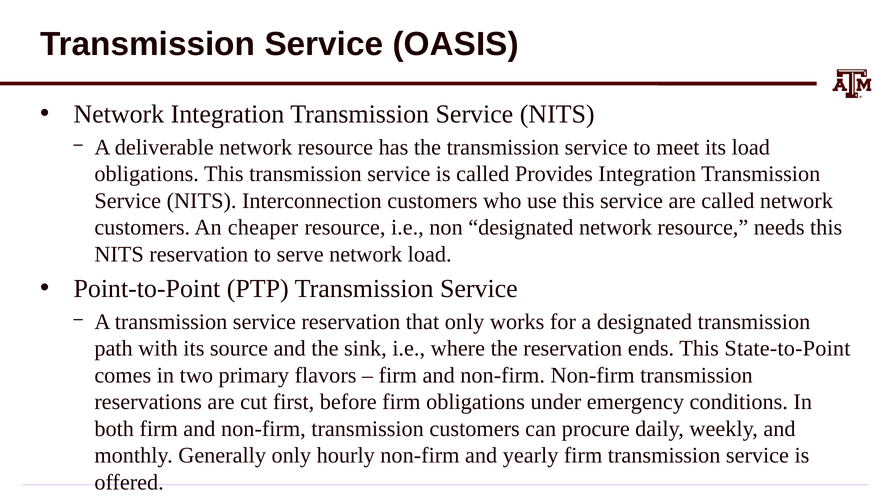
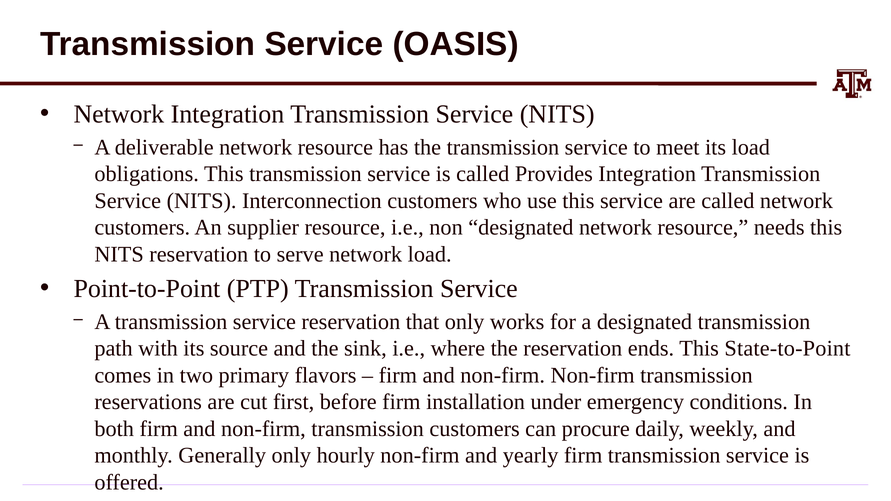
cheaper: cheaper -> supplier
firm obligations: obligations -> installation
